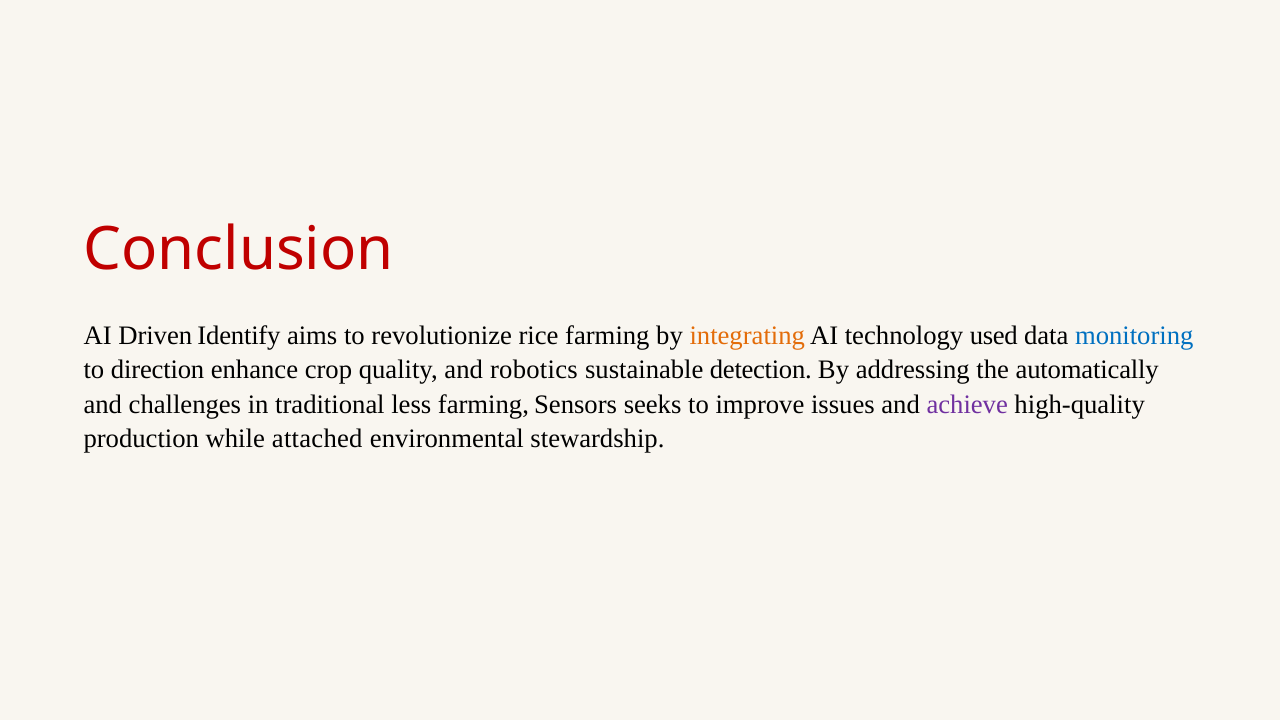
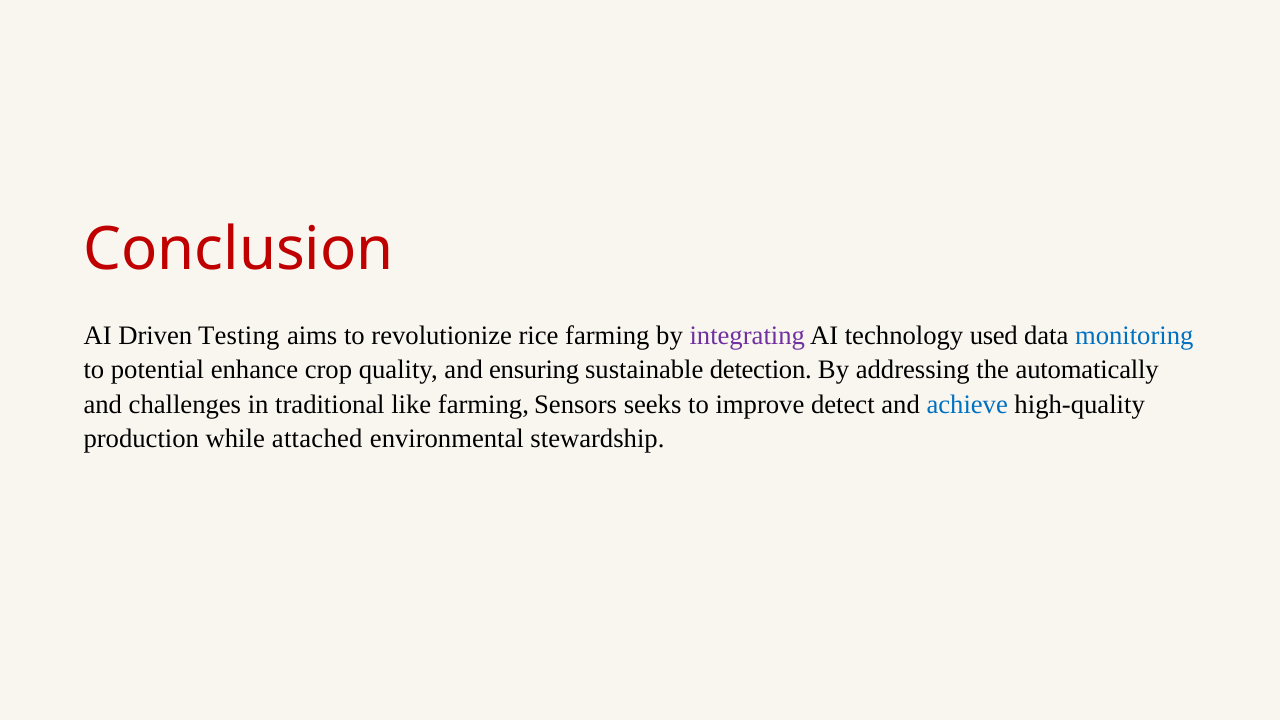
Identify: Identify -> Testing
integrating colour: orange -> purple
direction: direction -> potential
robotics: robotics -> ensuring
less: less -> like
issues: issues -> detect
achieve colour: purple -> blue
